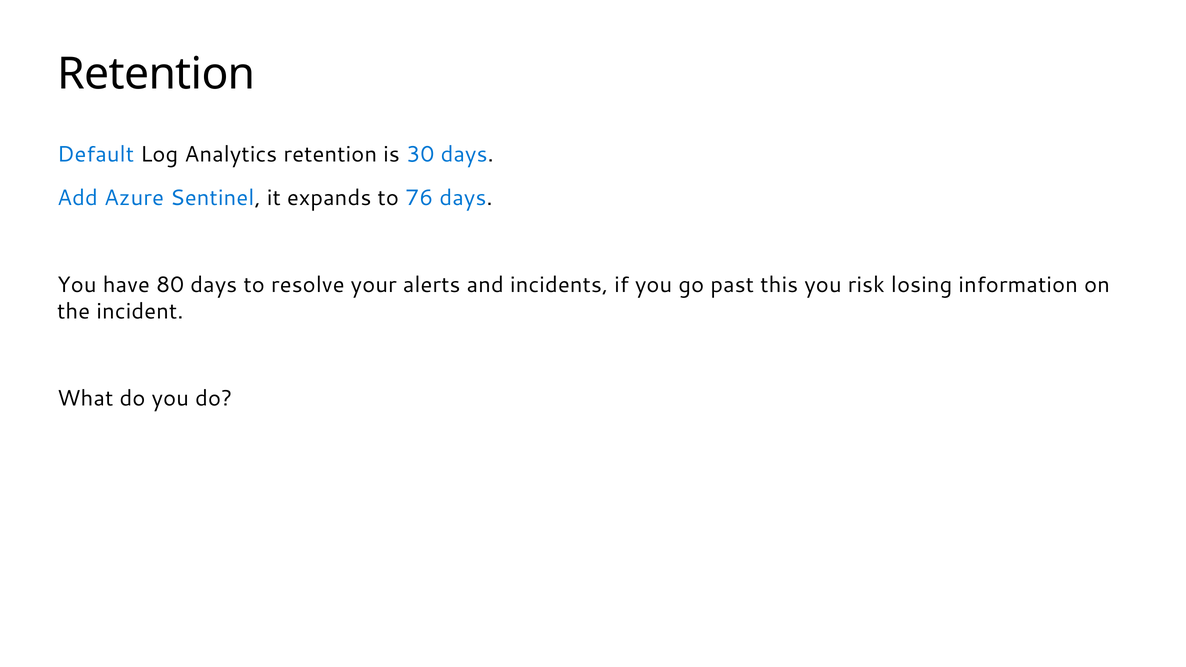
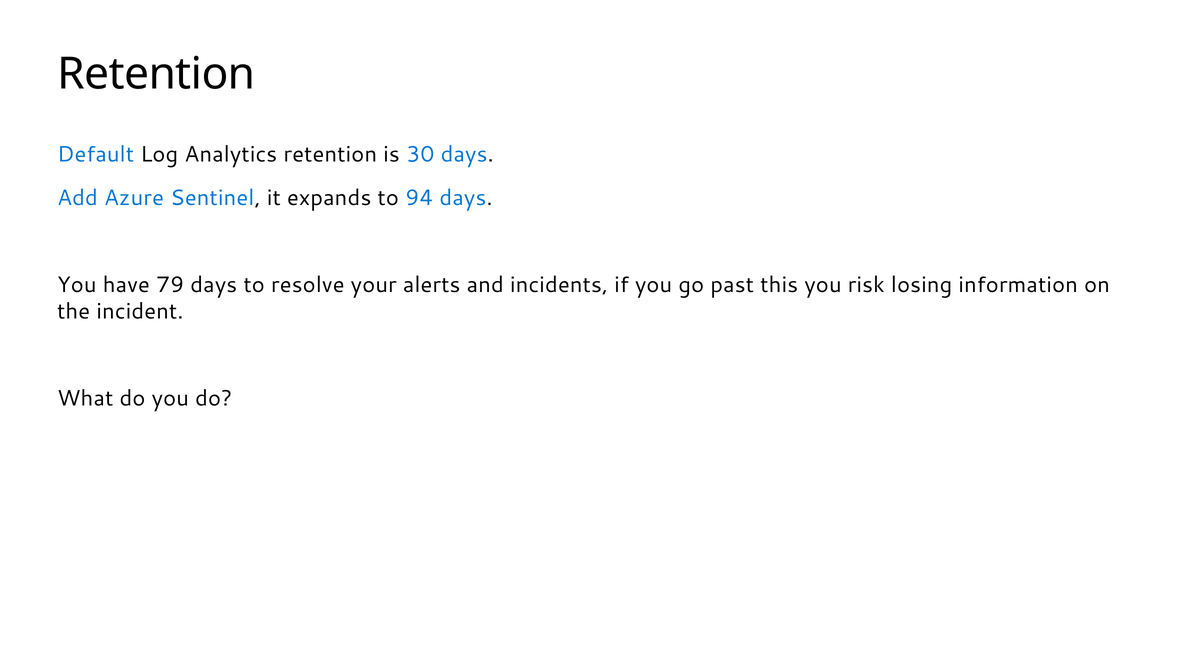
76: 76 -> 94
80: 80 -> 79
